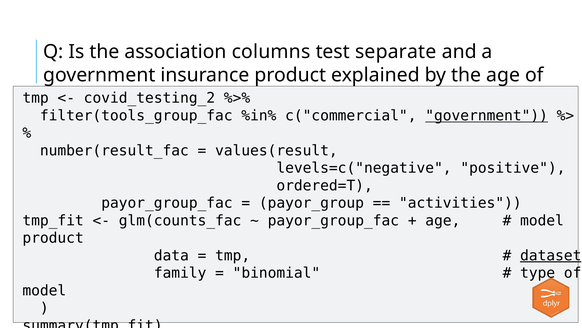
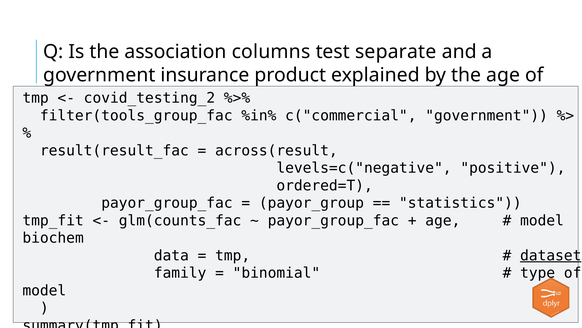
government at (487, 115) underline: present -> none
number(result_fac: number(result_fac -> result(result_fac
values(result: values(result -> across(result
activities: activities -> statistics
product at (53, 238): product -> biochem
